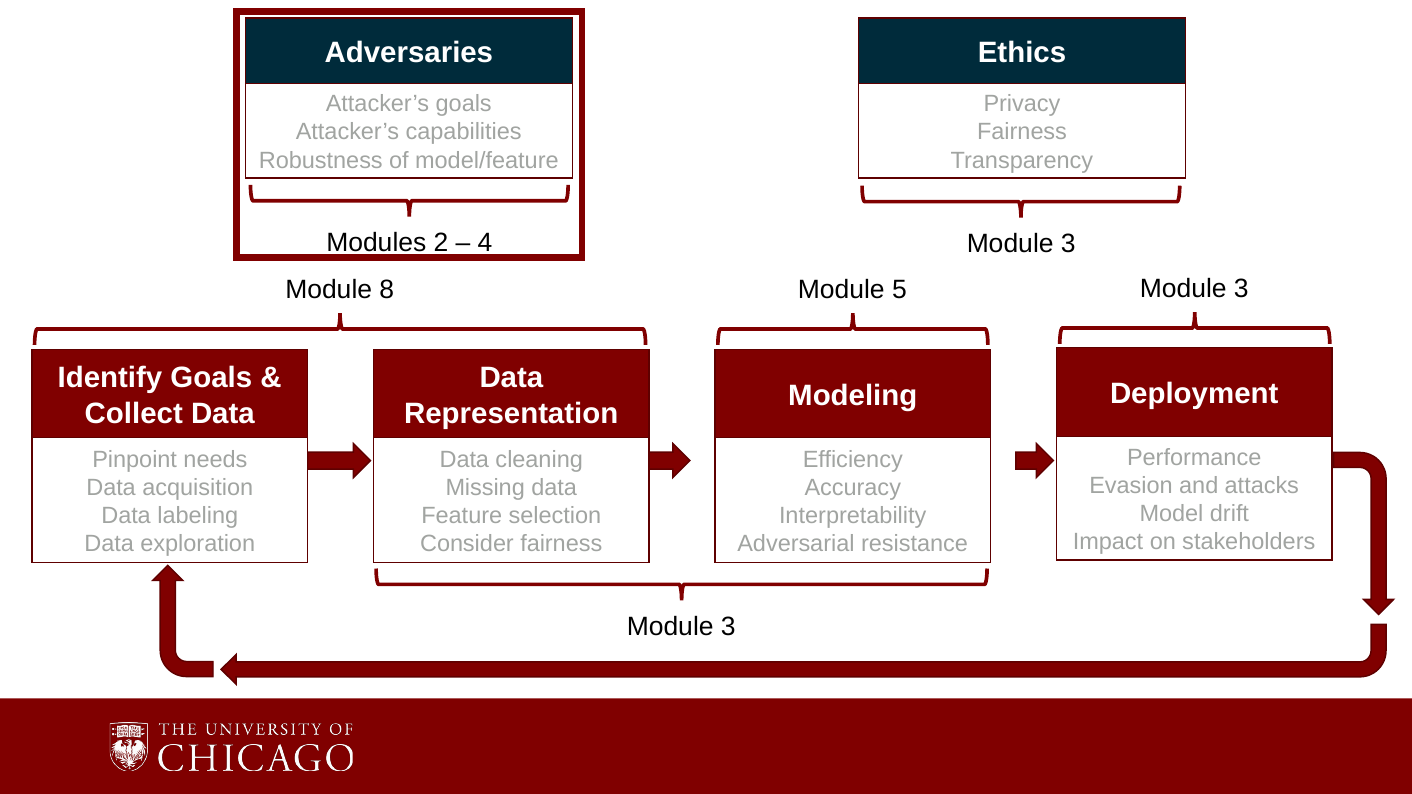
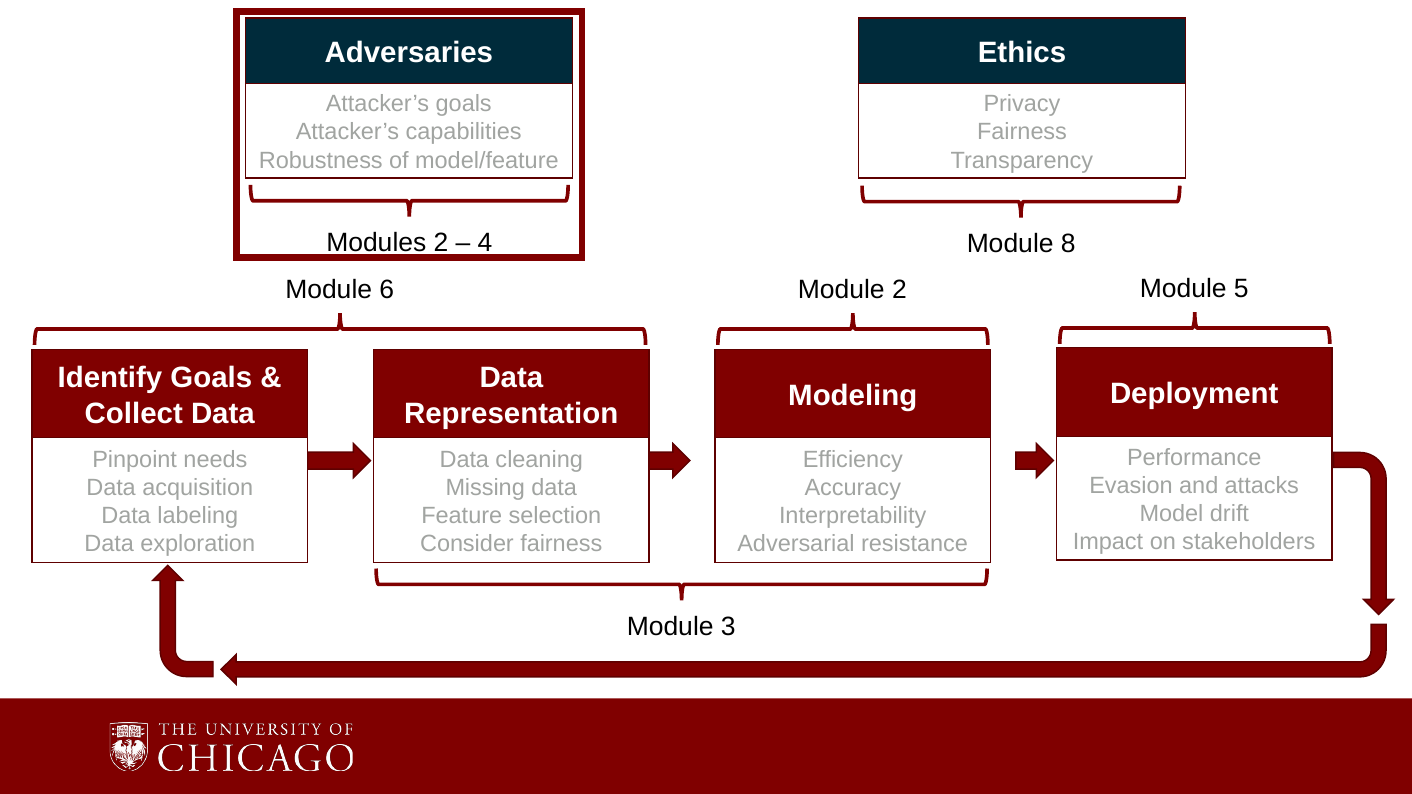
3 at (1068, 244): 3 -> 8
8: 8 -> 6
Module 5: 5 -> 2
3 at (1241, 289): 3 -> 5
